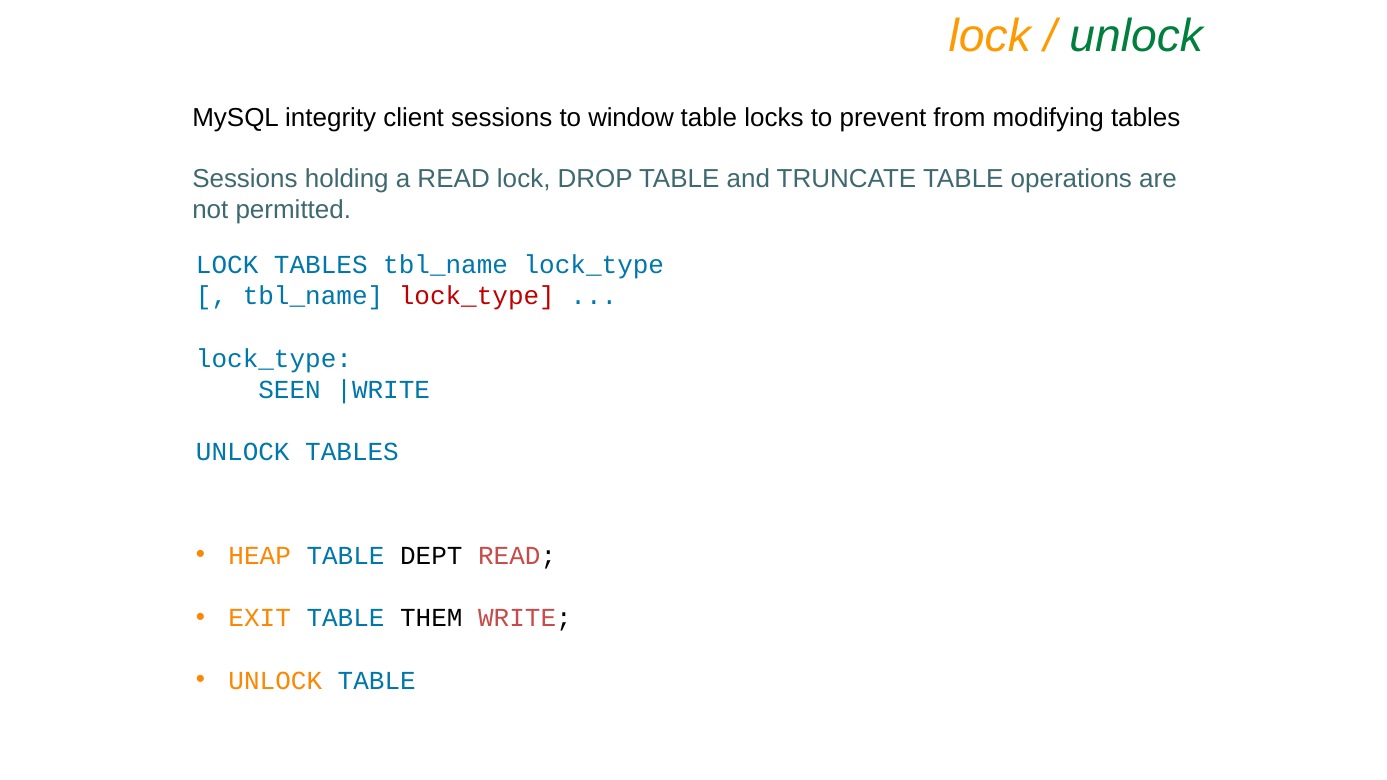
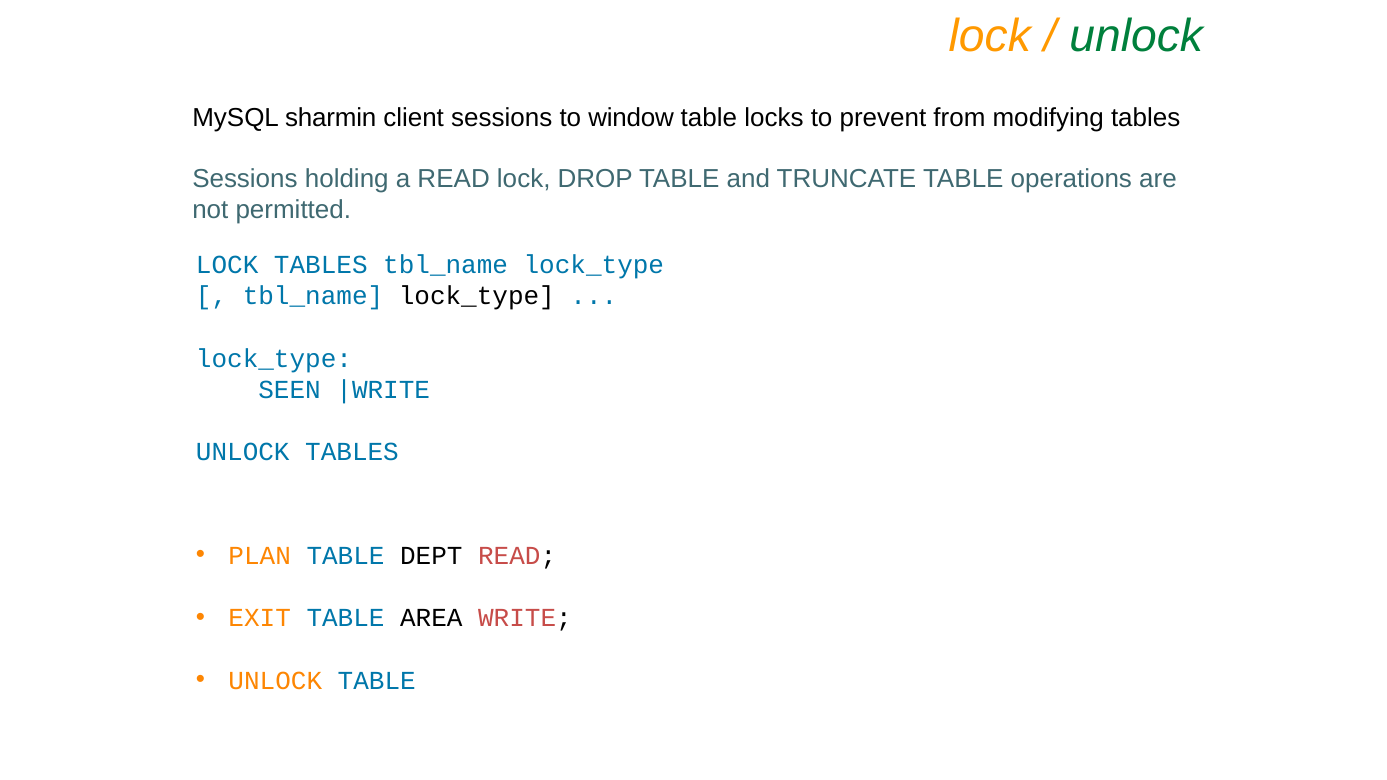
integrity: integrity -> sharmin
lock_type at (477, 296) colour: red -> black
HEAP: HEAP -> PLAN
THEM: THEM -> AREA
